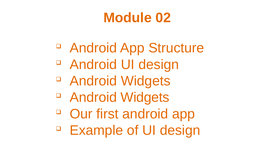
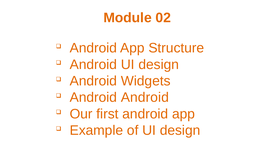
Widgets at (145, 98): Widgets -> Android
